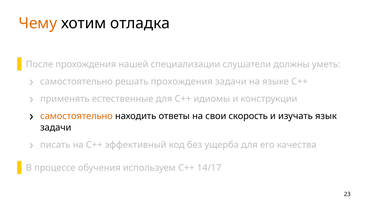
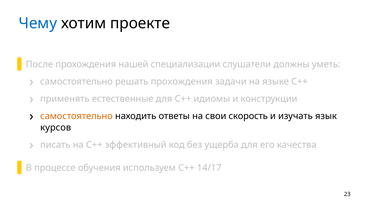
Чему colour: orange -> blue
отладка: отладка -> проекте
задачи at (56, 128): задачи -> курсов
